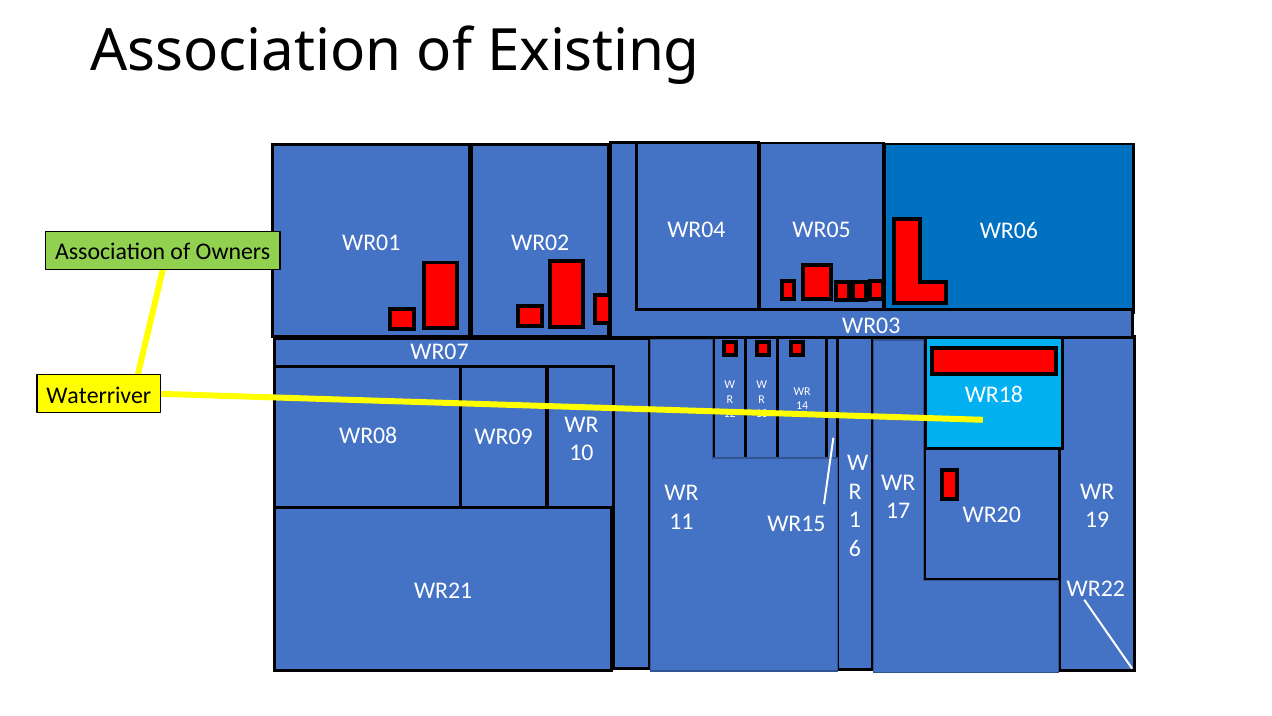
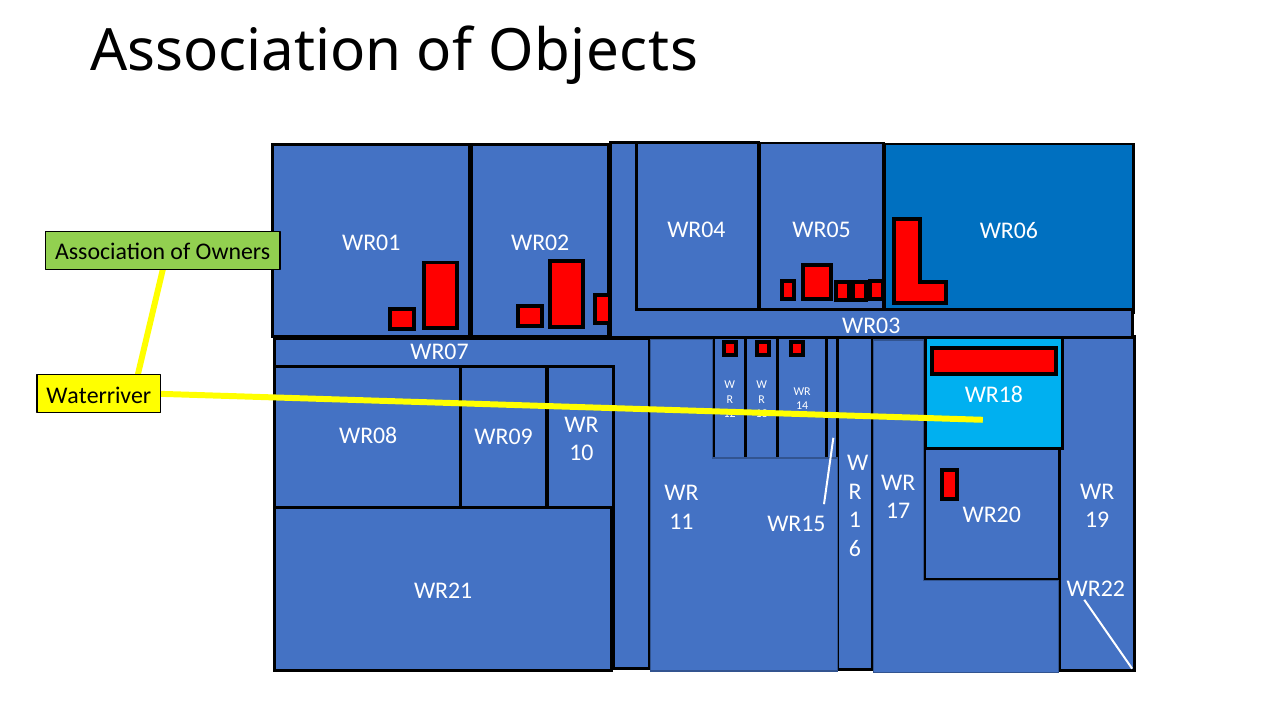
Existing: Existing -> Objects
